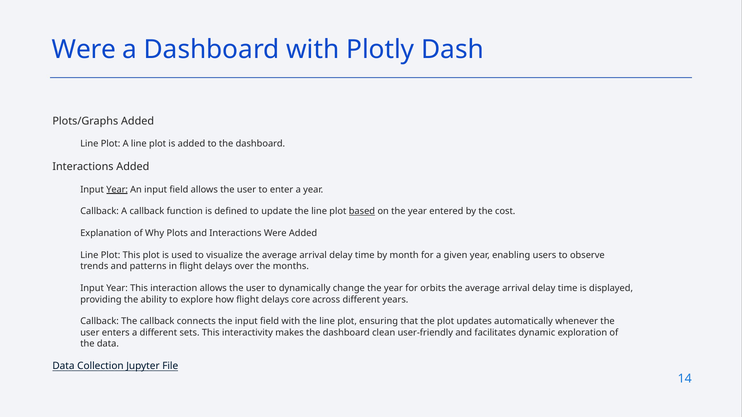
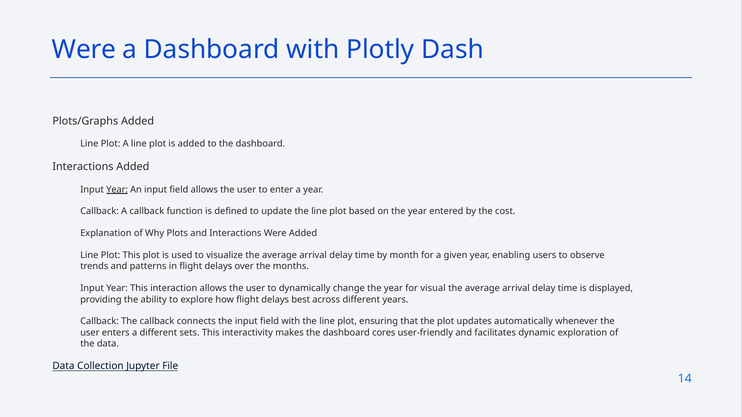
based underline: present -> none
orbits: orbits -> visual
core: core -> best
clean: clean -> cores
